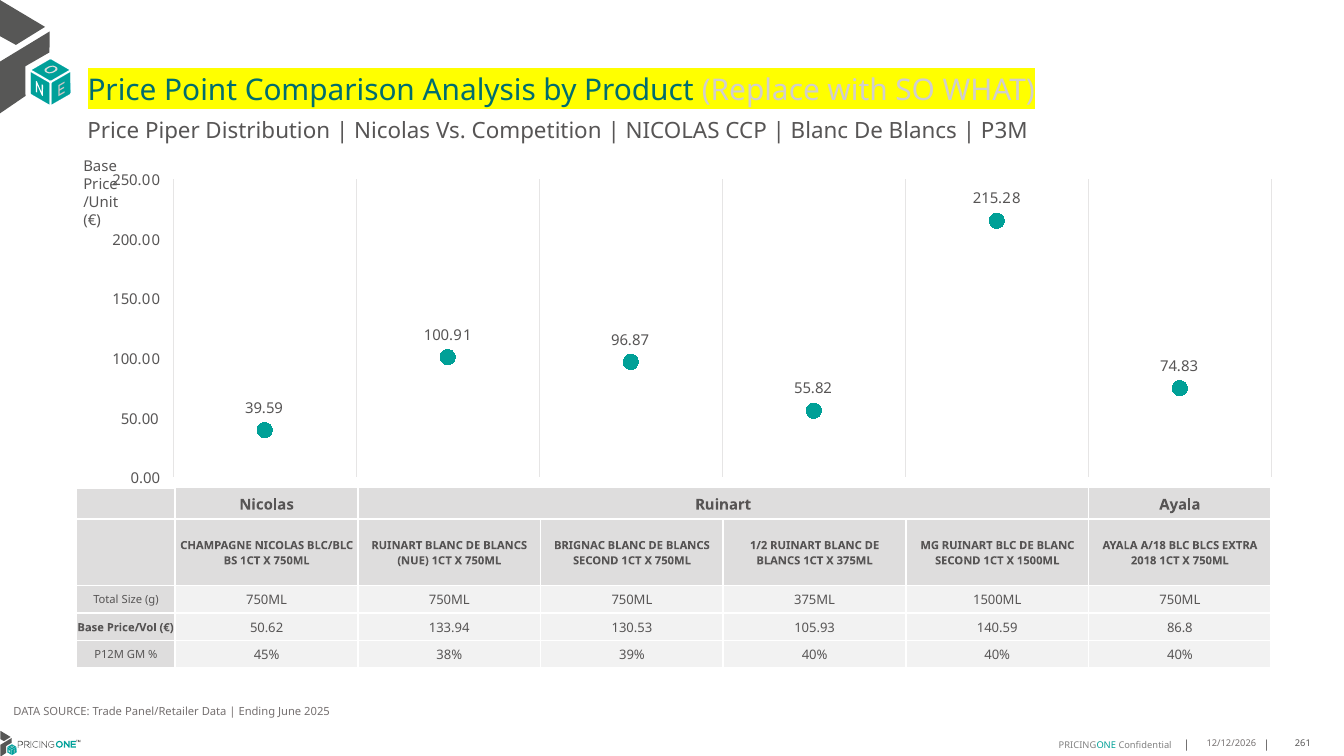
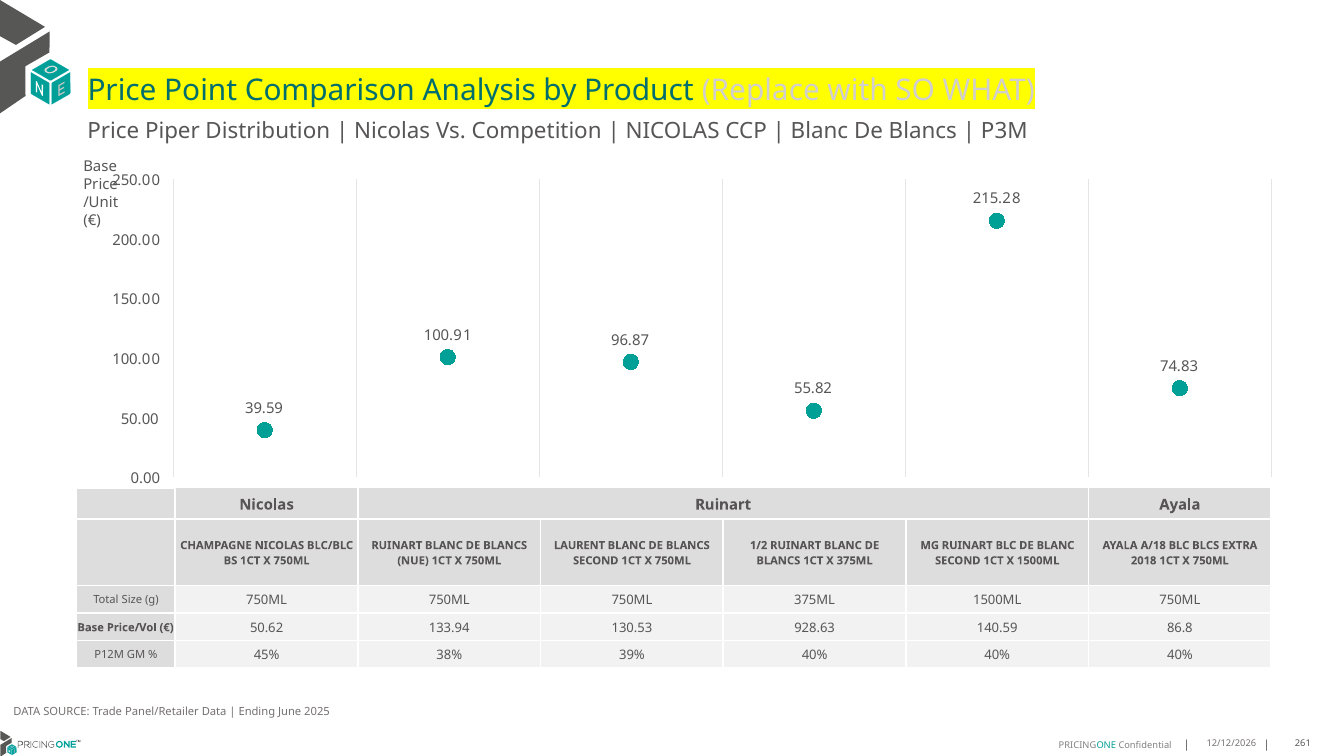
BRIGNAC: BRIGNAC -> LAURENT
105.93: 105.93 -> 928.63
